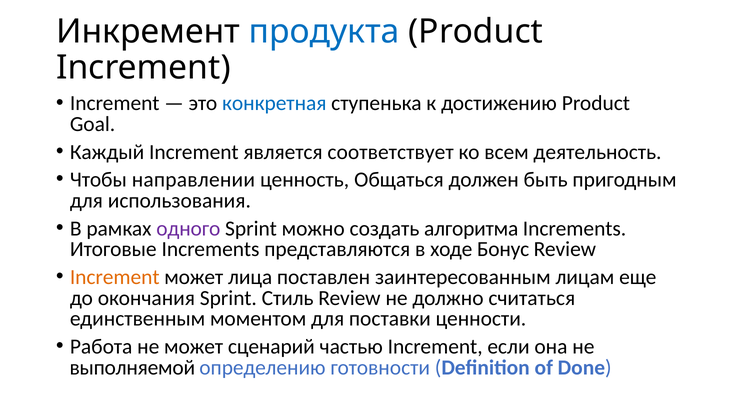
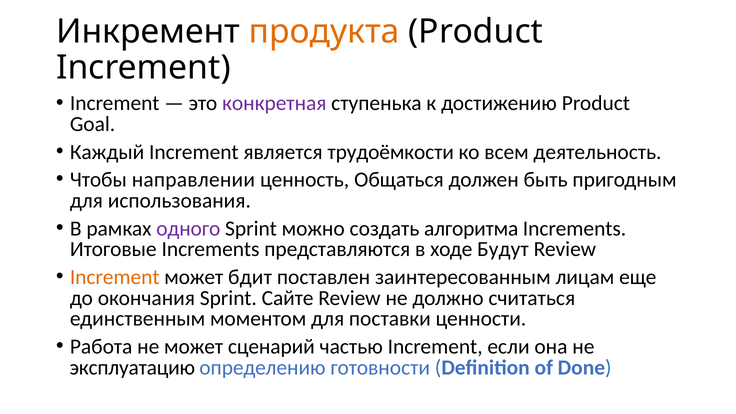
продукта colour: blue -> orange
конкретная colour: blue -> purple
соответствует: соответствует -> трудоёмкости
Бонус: Бонус -> Будут
лица: лица -> бдит
Стиль: Стиль -> Сайте
выполняемой: выполняемой -> эксплуатацию
